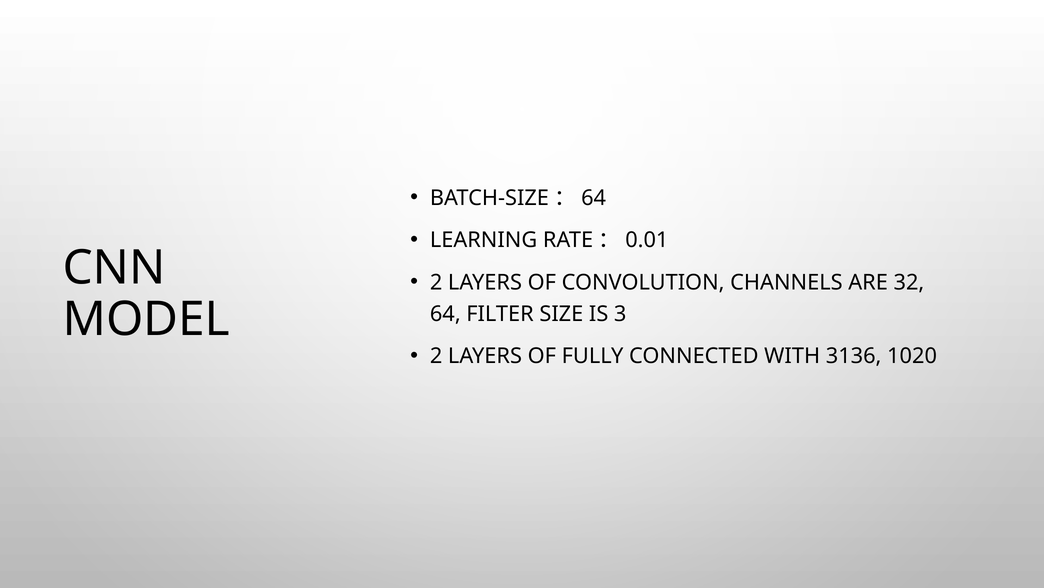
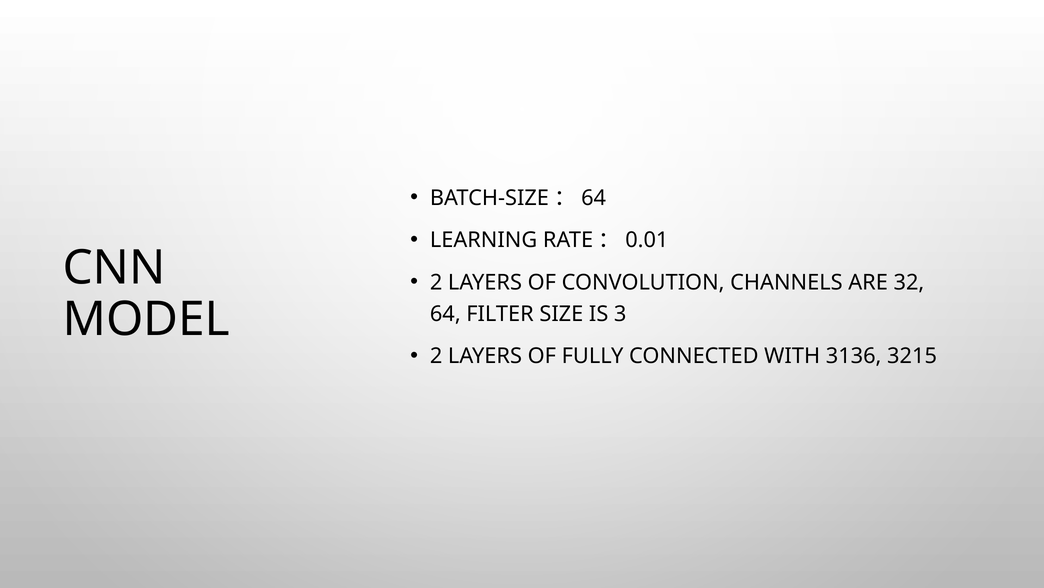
1020: 1020 -> 3215
